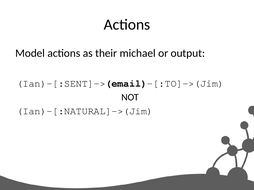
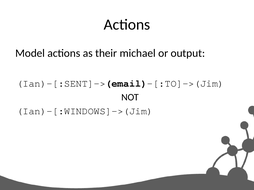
Ian)-[:NATURAL]->(Jim: Ian)-[:NATURAL]->(Jim -> Ian)-[:WINDOWS]->(Jim
